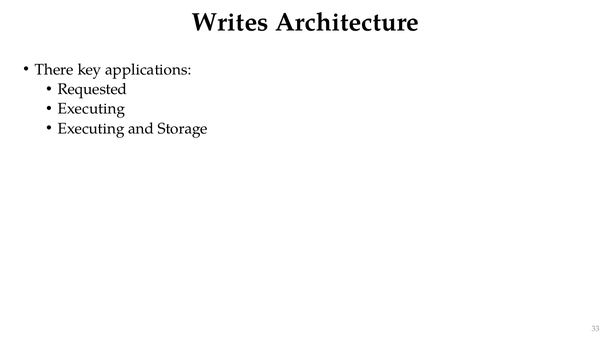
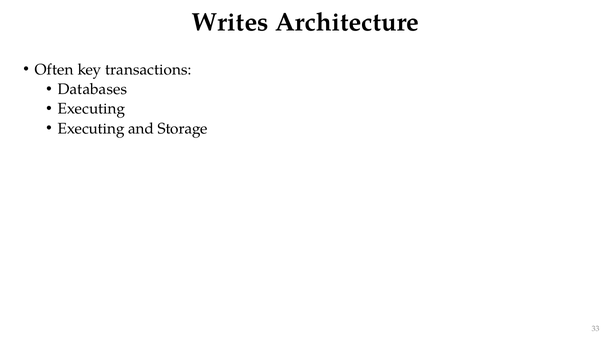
There: There -> Often
applications: applications -> transactions
Requested: Requested -> Databases
